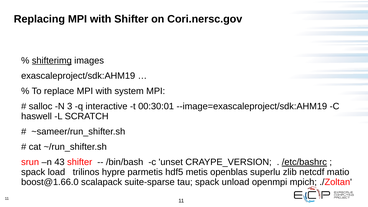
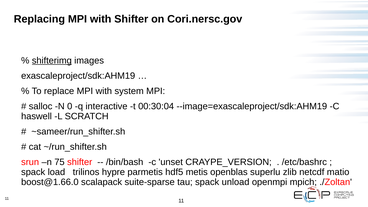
3: 3 -> 0
00:30:01: 00:30:01 -> 00:30:04
43: 43 -> 75
/etc/bashrc underline: present -> none
